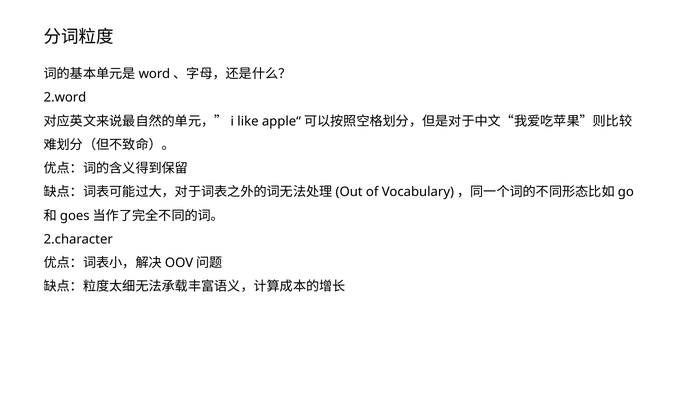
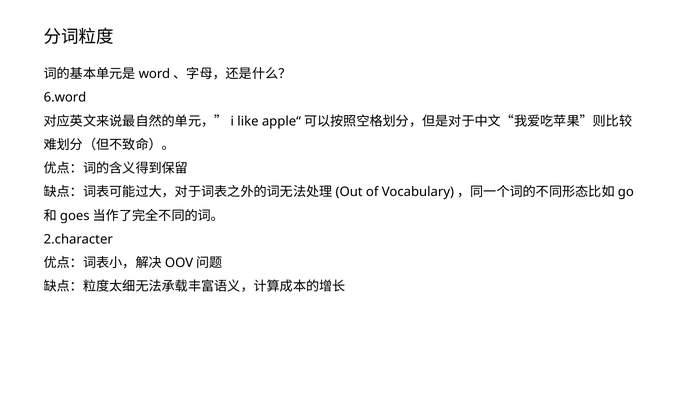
2.word: 2.word -> 6.word
